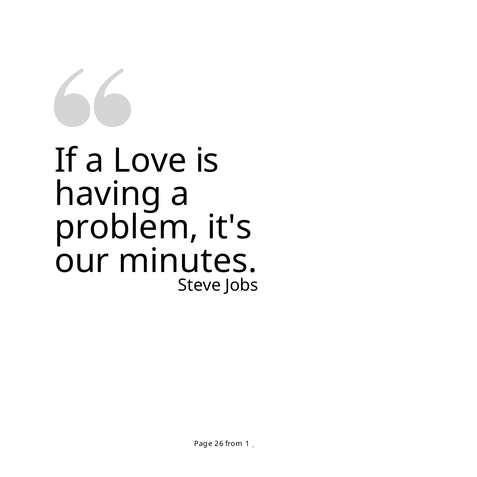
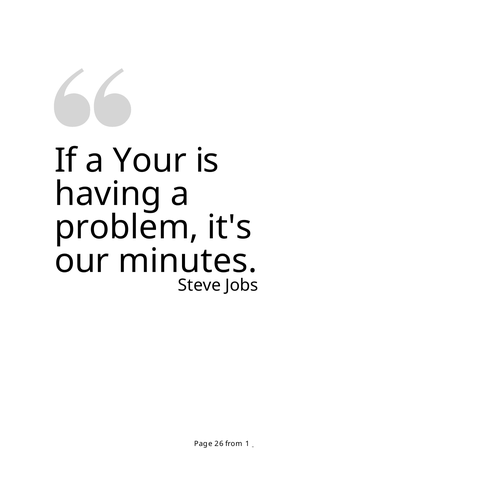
Love: Love -> Your
